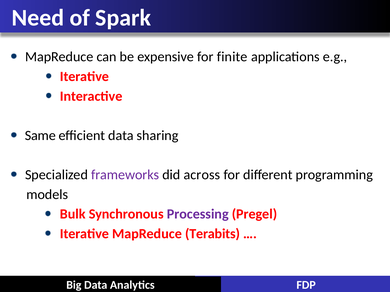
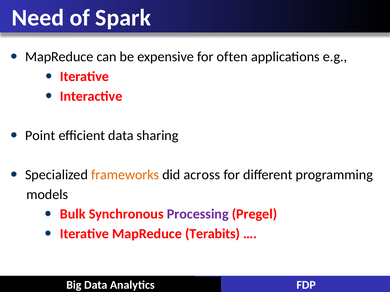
finite: finite -> often
Same: Same -> Point
frameworks colour: purple -> orange
